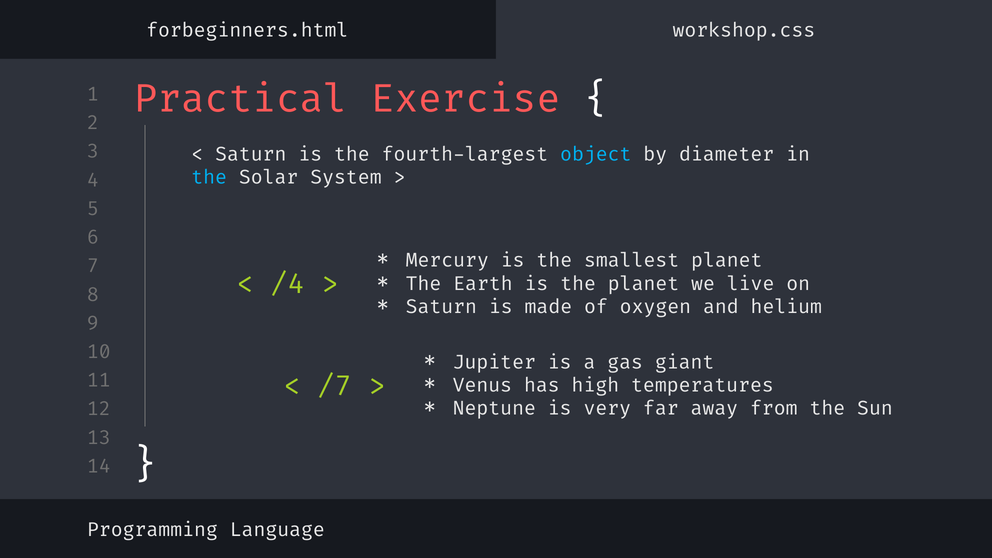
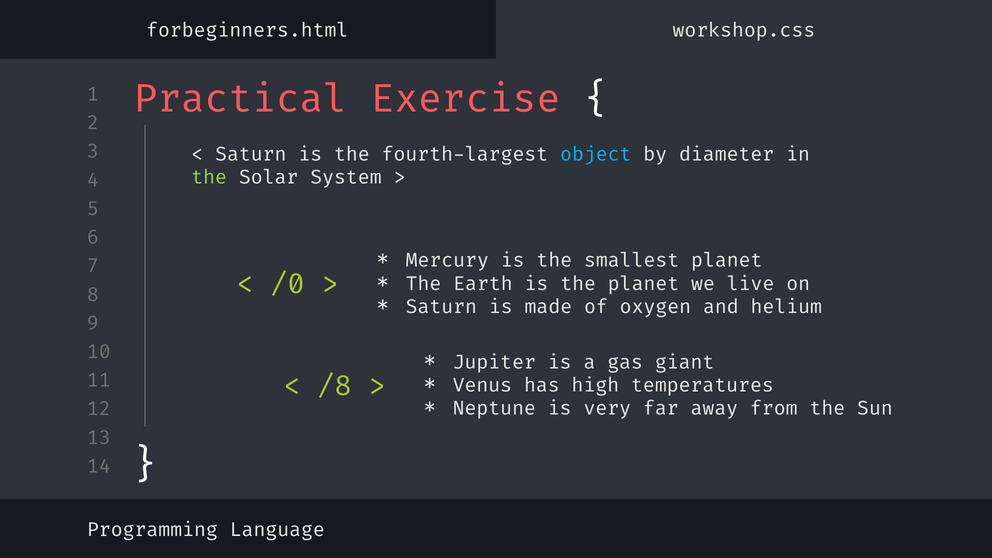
the at (209, 177) colour: light blue -> light green
/4: /4 -> /0
/7: /7 -> /8
